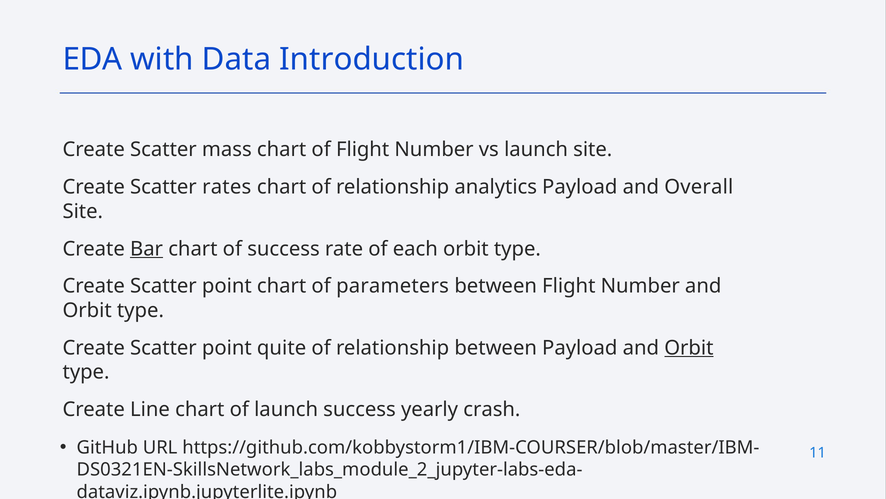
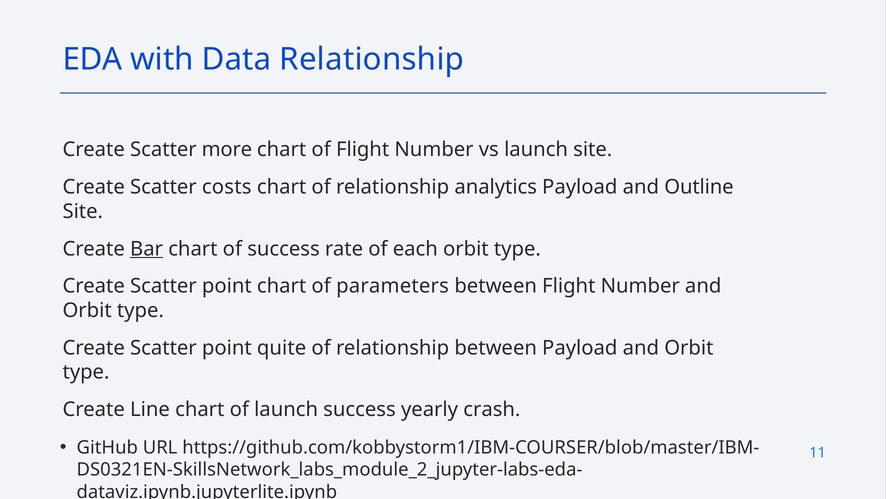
Data Introduction: Introduction -> Relationship
mass: mass -> more
rates: rates -> costs
Overall: Overall -> Outline
Orbit at (689, 347) underline: present -> none
